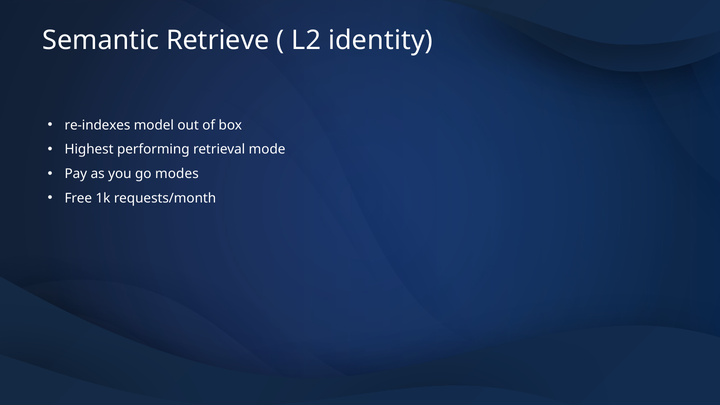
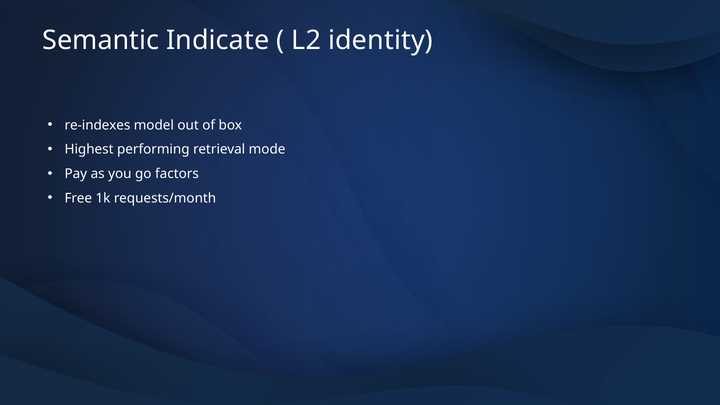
Retrieve: Retrieve -> Indicate
modes: modes -> factors
